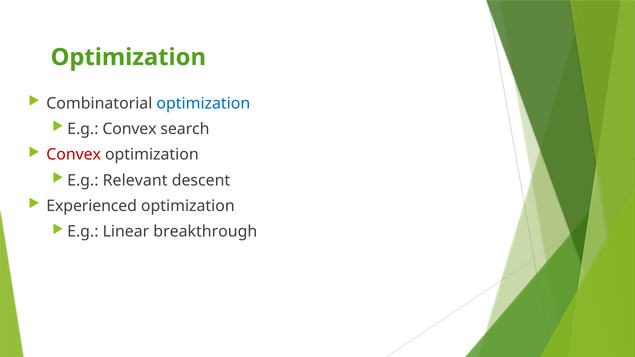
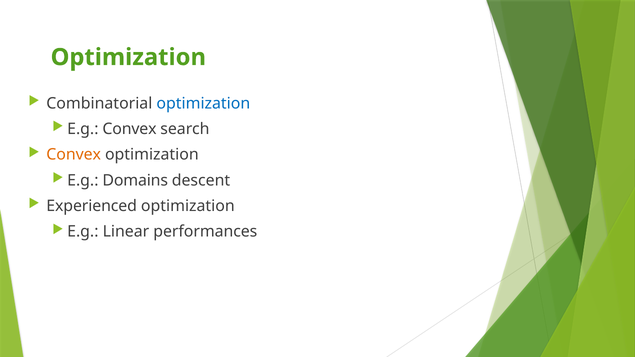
Convex at (74, 155) colour: red -> orange
Relevant: Relevant -> Domains
breakthrough: breakthrough -> performances
